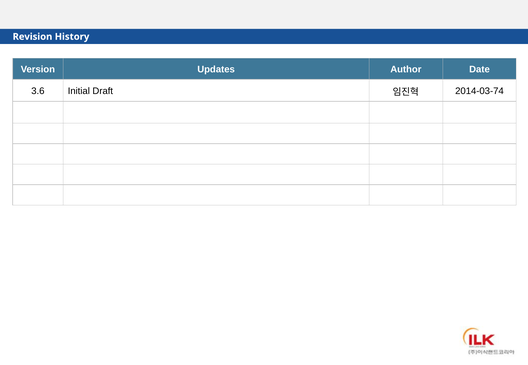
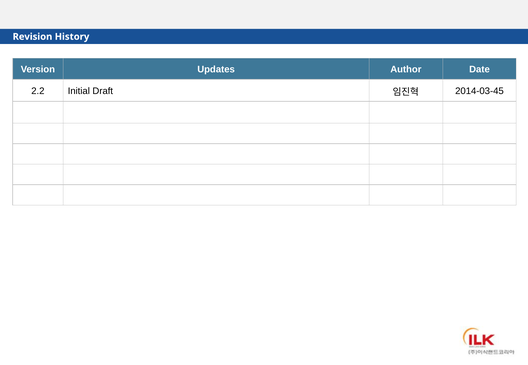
3.6: 3.6 -> 2.2
2014-03-74: 2014-03-74 -> 2014-03-45
